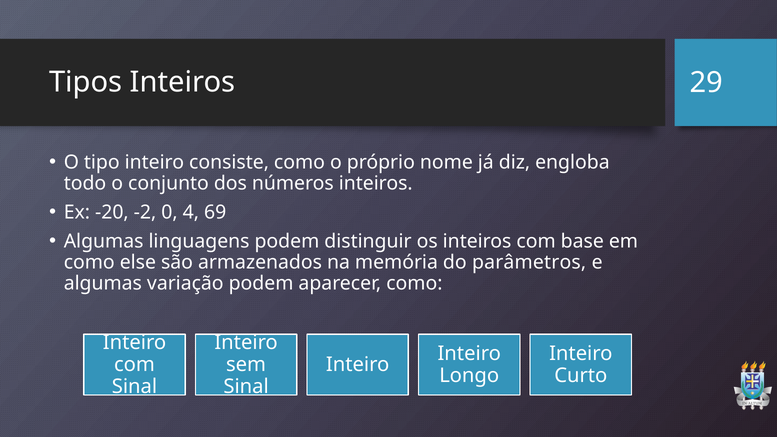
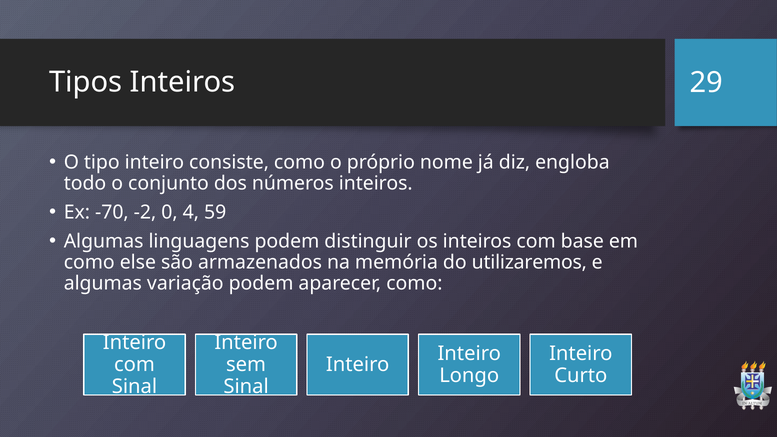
-20: -20 -> -70
69: 69 -> 59
parâmetros: parâmetros -> utilizaremos
